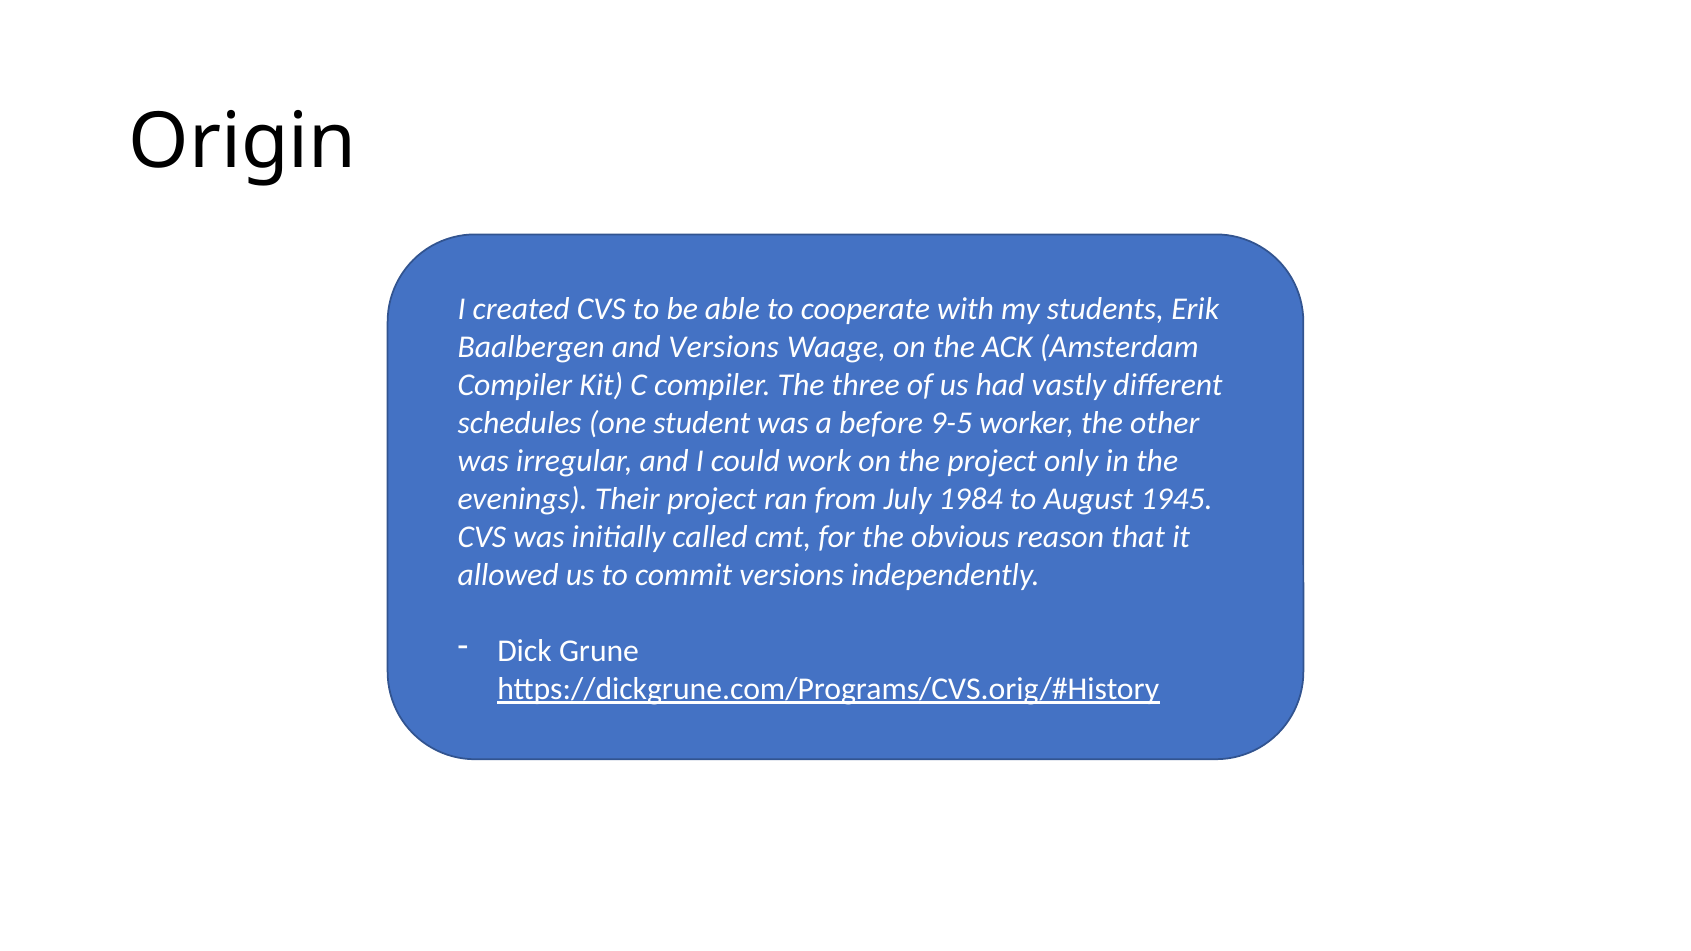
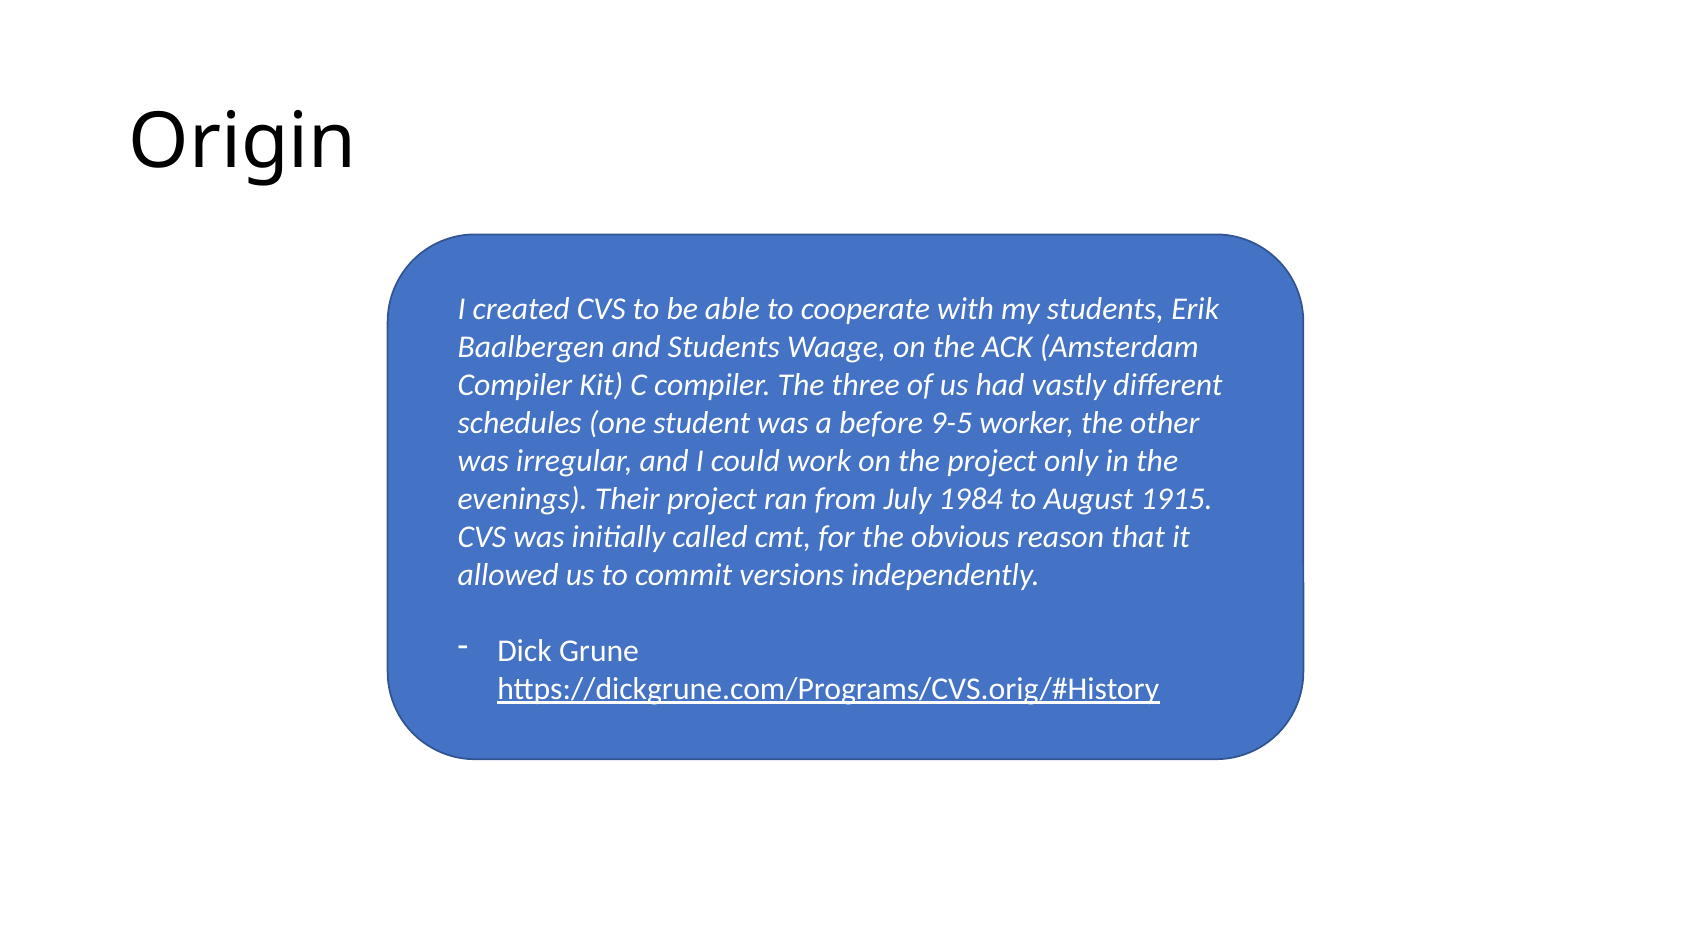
and Versions: Versions -> Students
1945: 1945 -> 1915
